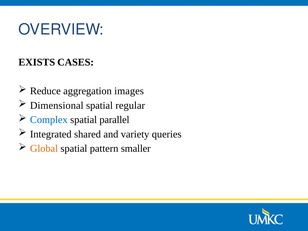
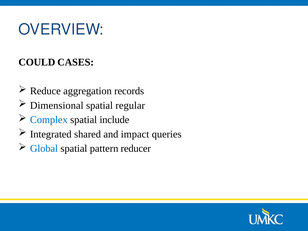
EXISTS: EXISTS -> COULD
images: images -> records
parallel: parallel -> include
variety: variety -> impact
Global colour: orange -> blue
smaller: smaller -> reducer
